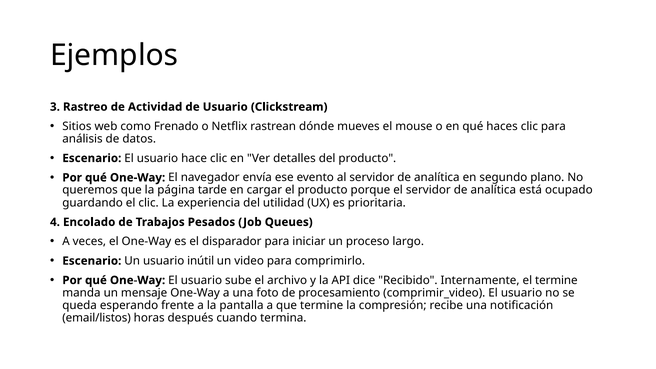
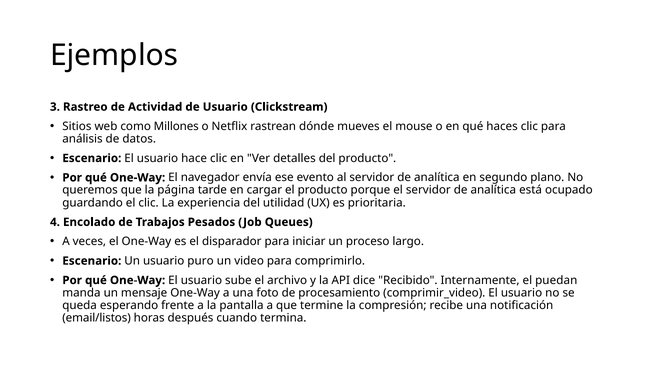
Frenado: Frenado -> Millones
inútil: inútil -> puro
el termine: termine -> puedan
